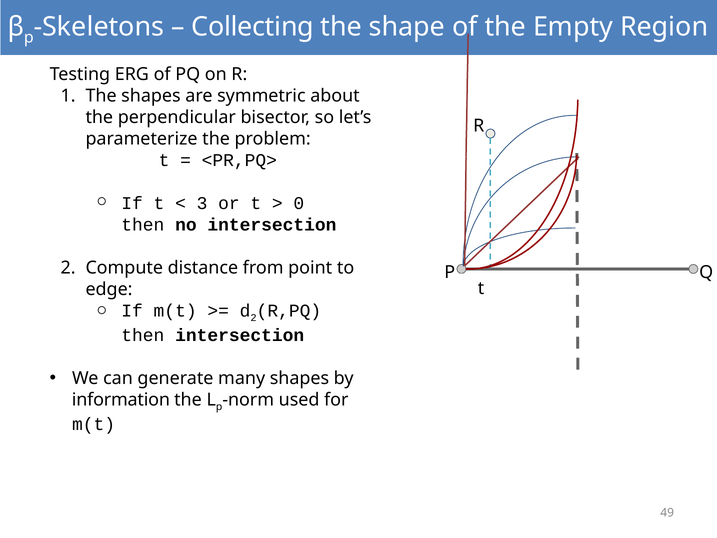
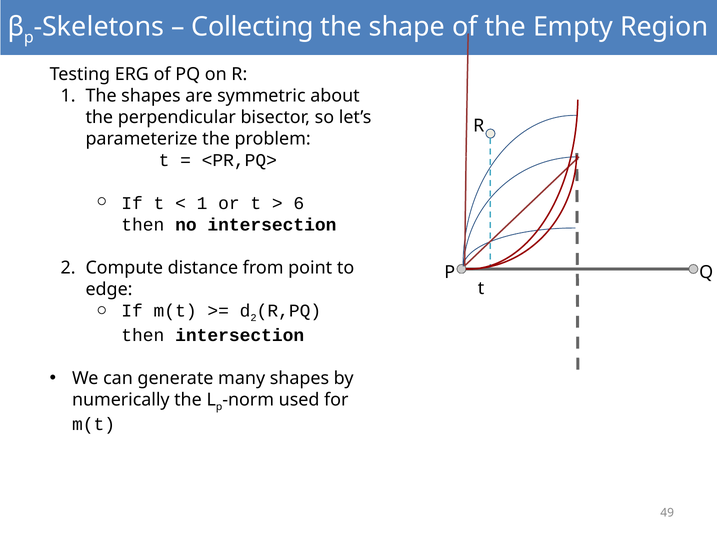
3 at (202, 203): 3 -> 1
0: 0 -> 6
information: information -> numerically
